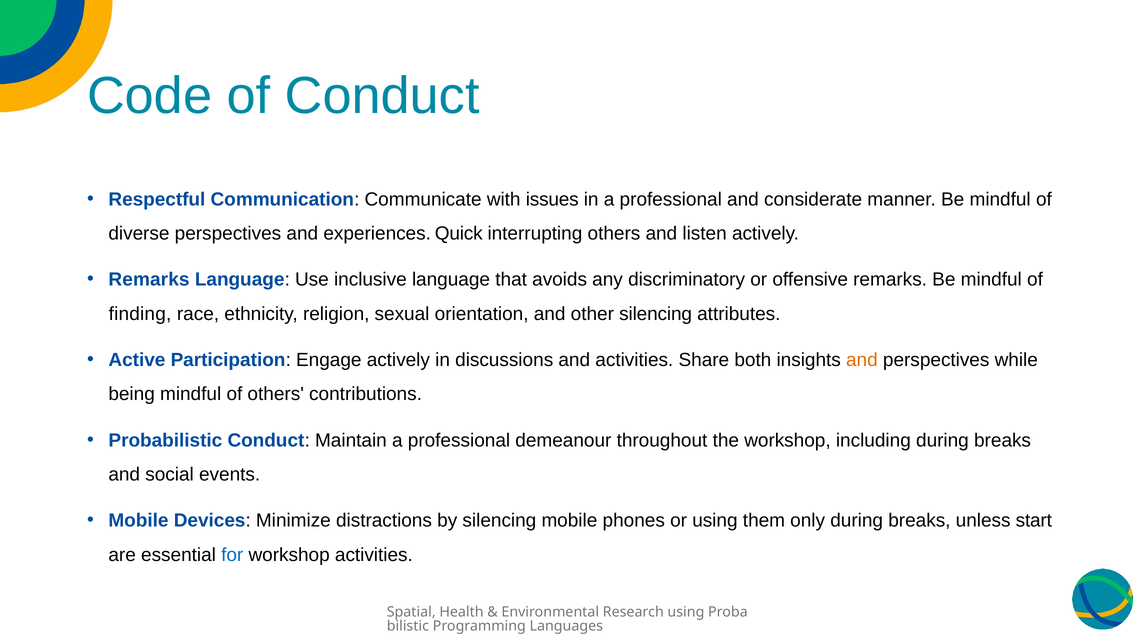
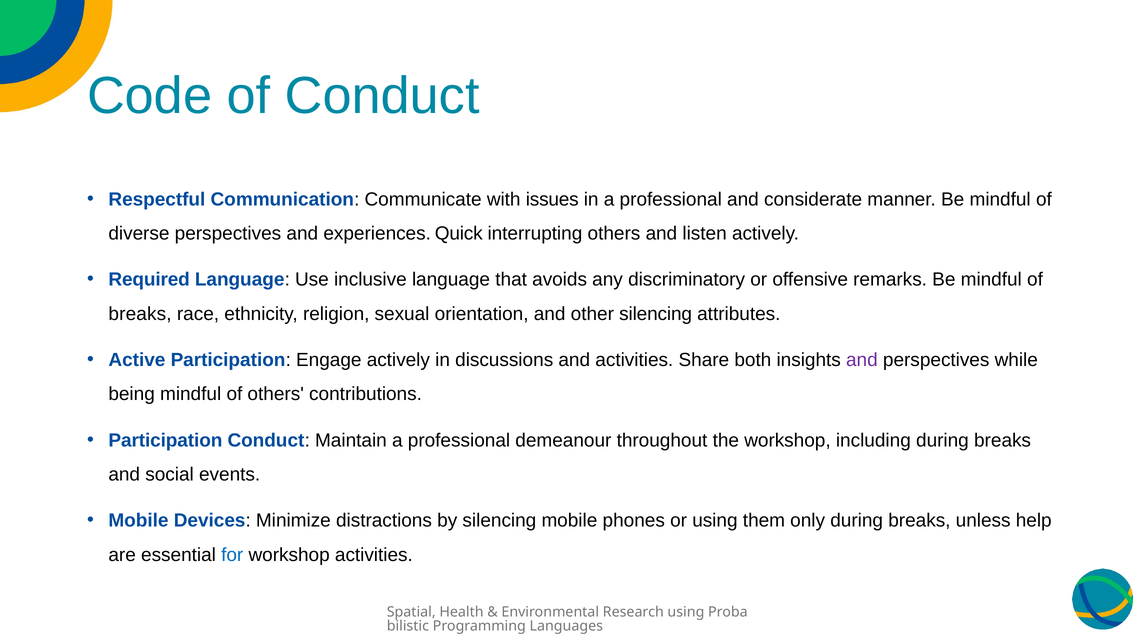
Remarks at (149, 280): Remarks -> Required
finding at (140, 314): finding -> breaks
and at (862, 360) colour: orange -> purple
Probabilistic at (165, 440): Probabilistic -> Participation
start: start -> help
